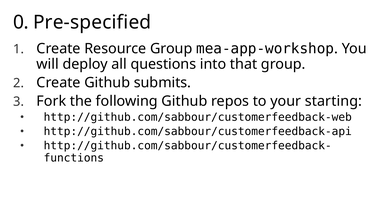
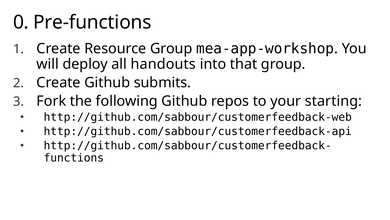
Pre-specified: Pre-specified -> Pre-functions
questions: questions -> handouts
